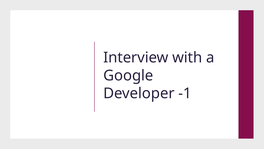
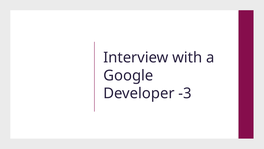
-1: -1 -> -3
